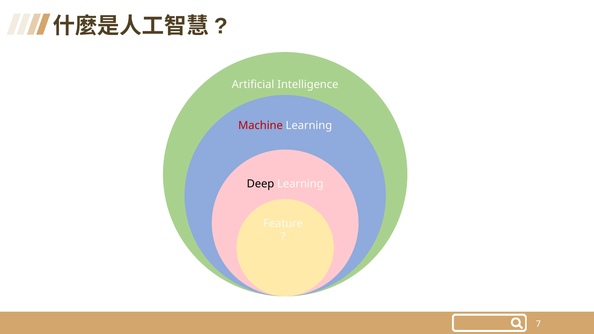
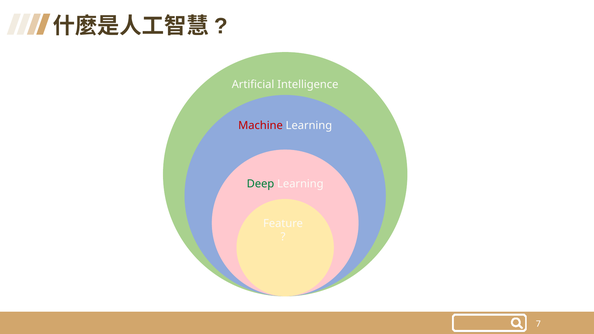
Deep colour: black -> green
